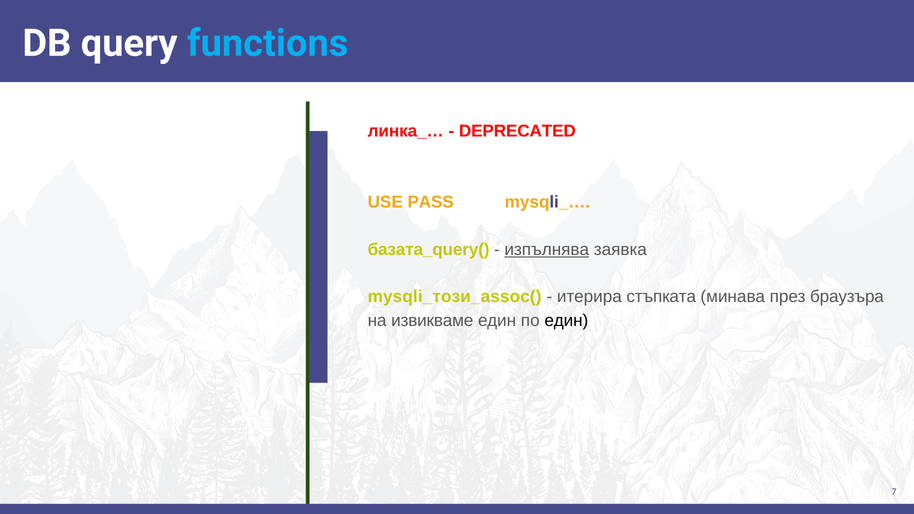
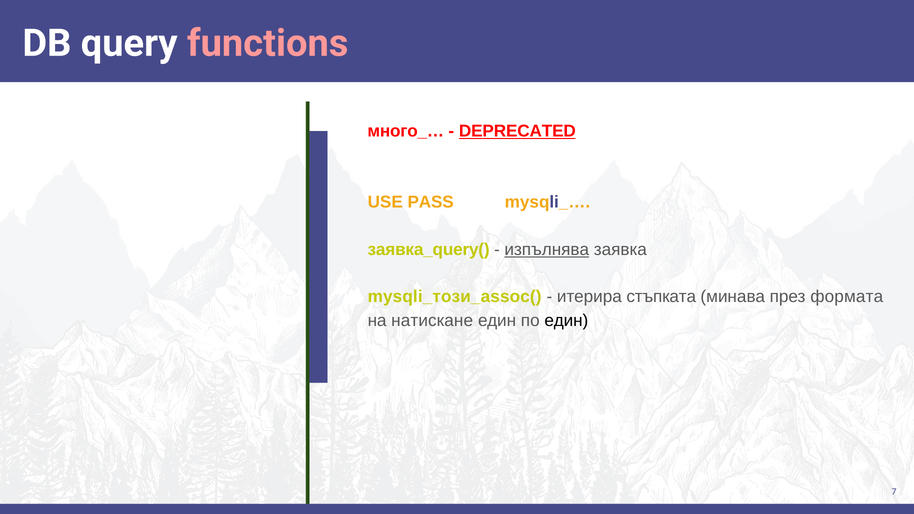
functions colour: light blue -> pink
линка_…: линка_… -> много_…
DEPRECATED underline: none -> present
базата_query(: базата_query( -> заявка_query(
браузъра: браузъра -> формата
извикваме: извикваме -> натискане
